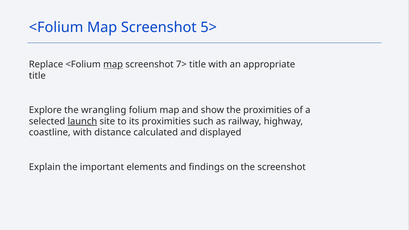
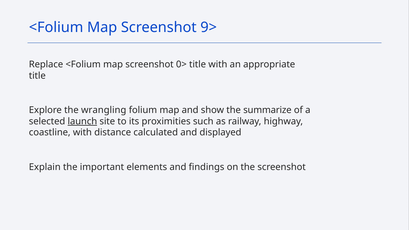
5>: 5> -> 9>
map at (113, 65) underline: present -> none
7>: 7> -> 0>
the proximities: proximities -> summarize
